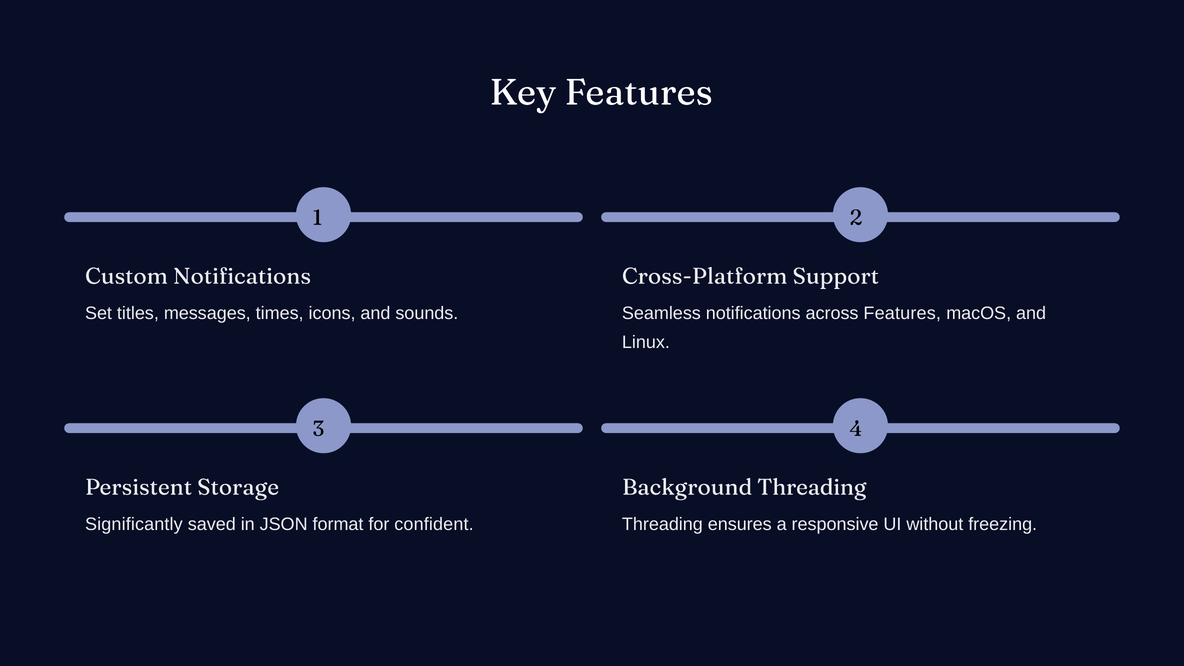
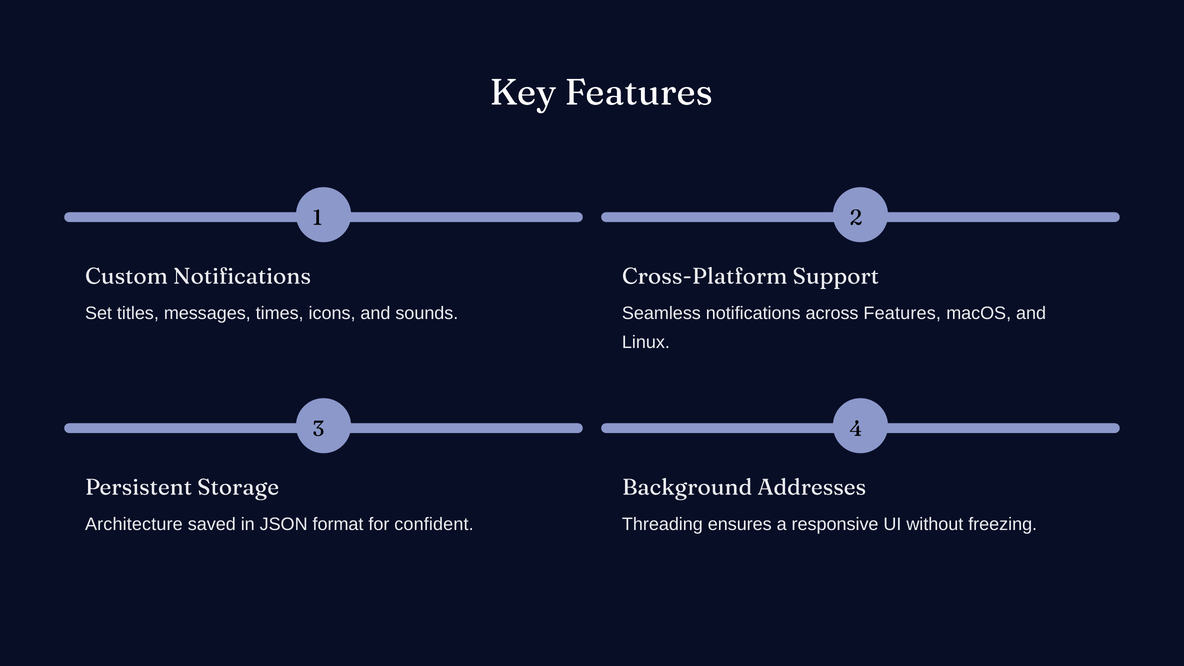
Background Threading: Threading -> Addresses
Significantly: Significantly -> Architecture
